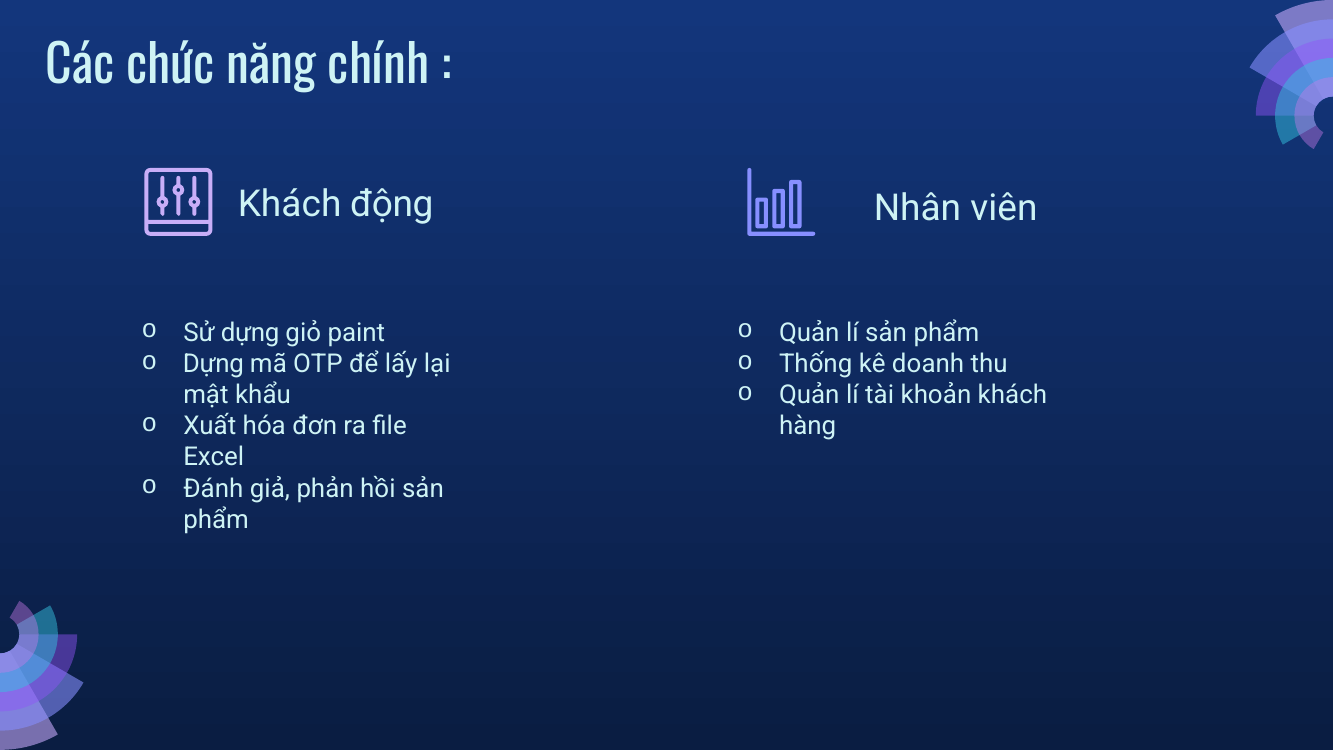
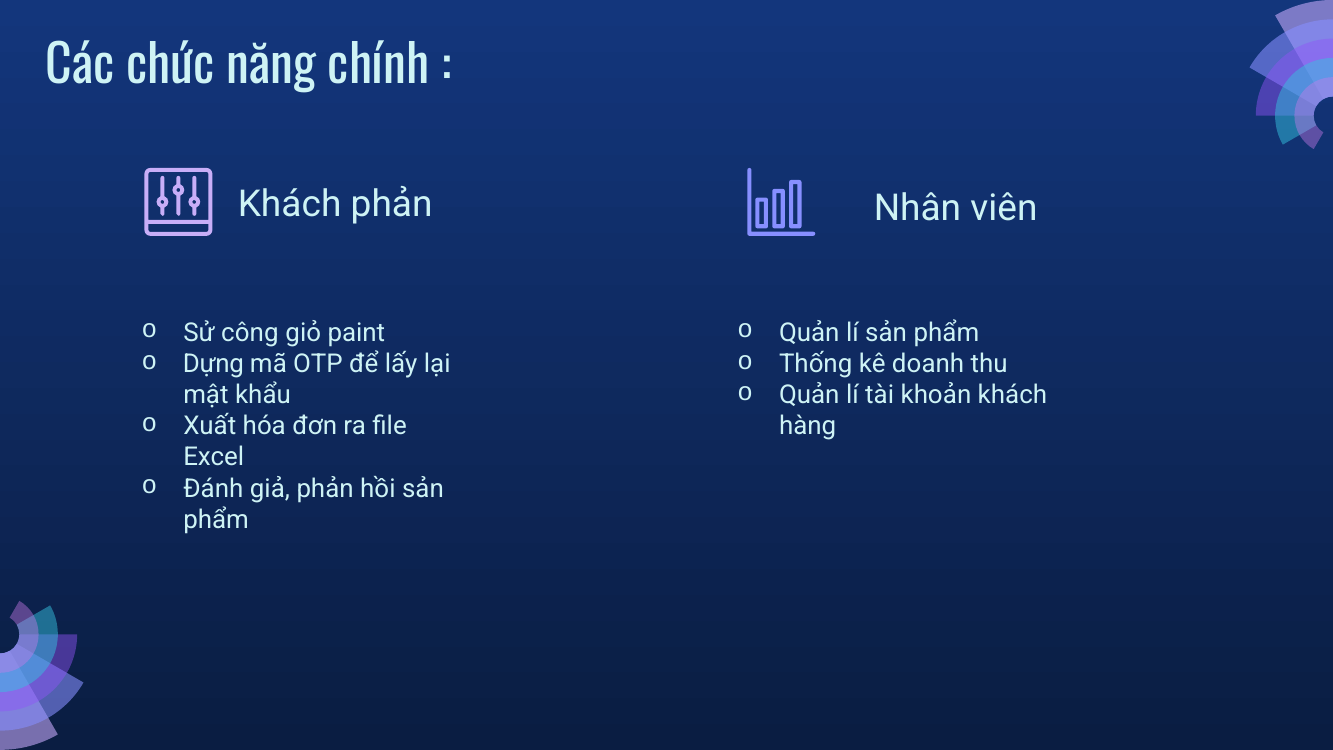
Khách động: động -> phản
Sử dựng: dựng -> công
